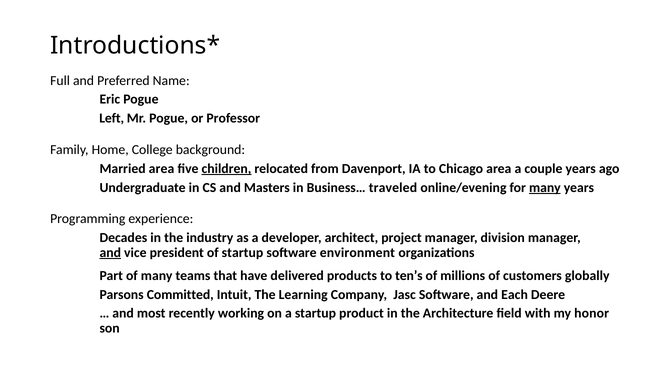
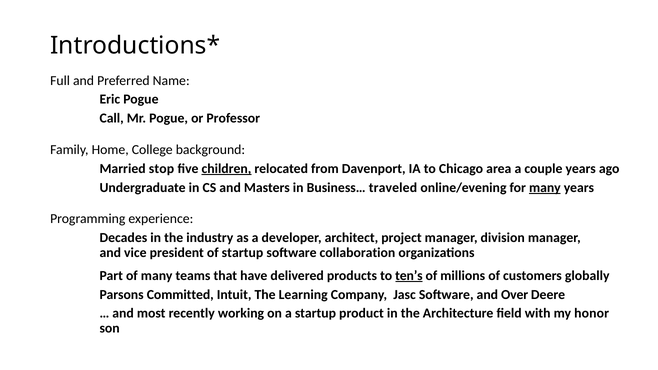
Left: Left -> Call
Married area: area -> stop
and at (110, 253) underline: present -> none
environment: environment -> collaboration
ten’s underline: none -> present
Each: Each -> Over
